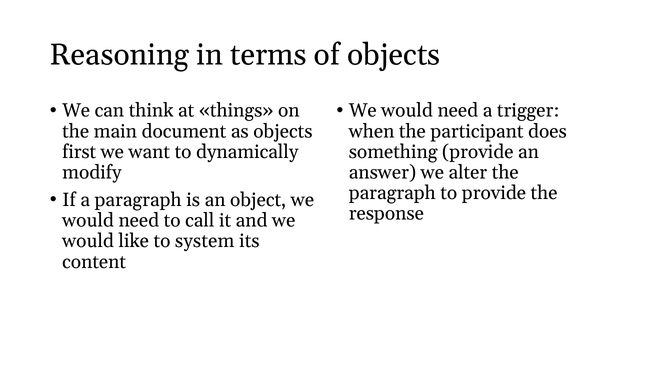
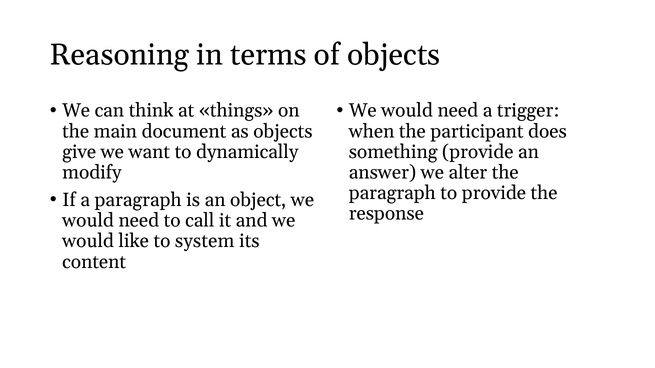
first: first -> give
